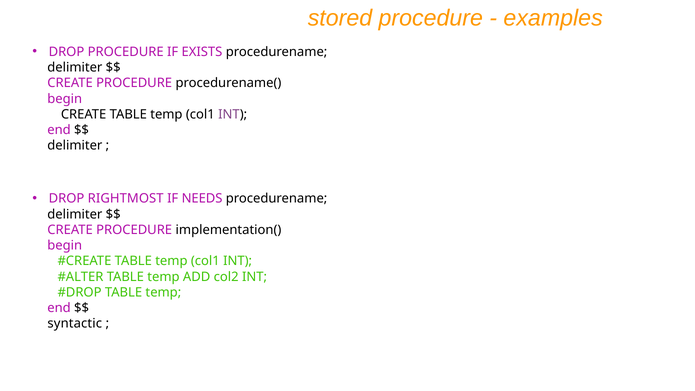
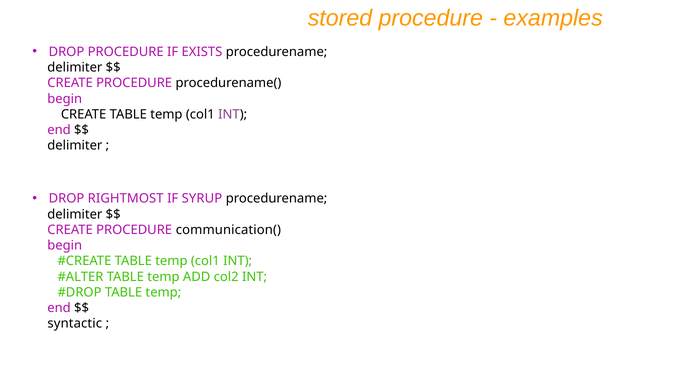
NEEDS: NEEDS -> SYRUP
implementation(: implementation( -> communication(
